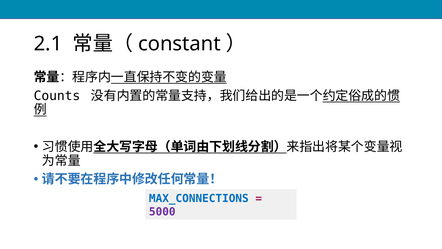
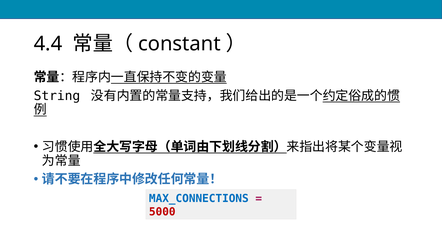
2.1: 2.1 -> 4.4
Counts: Counts -> String
5000 colour: purple -> red
